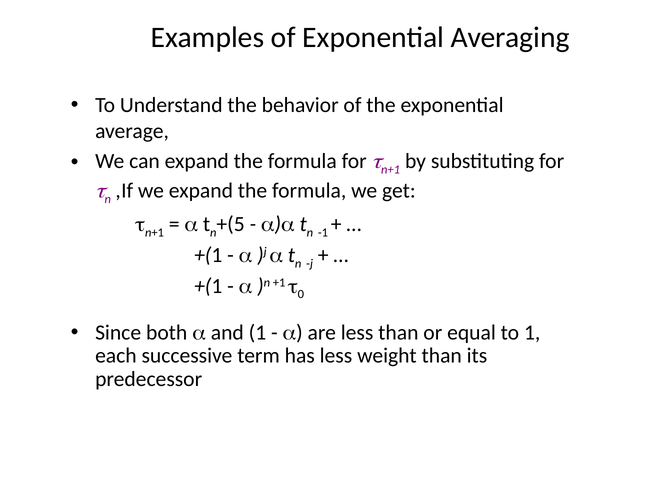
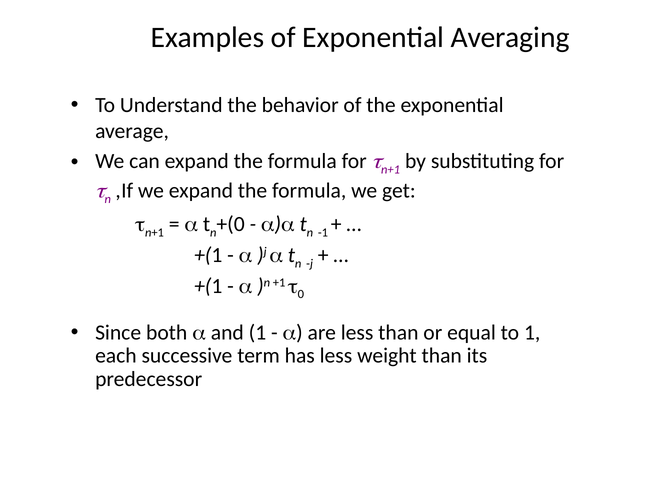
+(5: +(5 -> +(0
